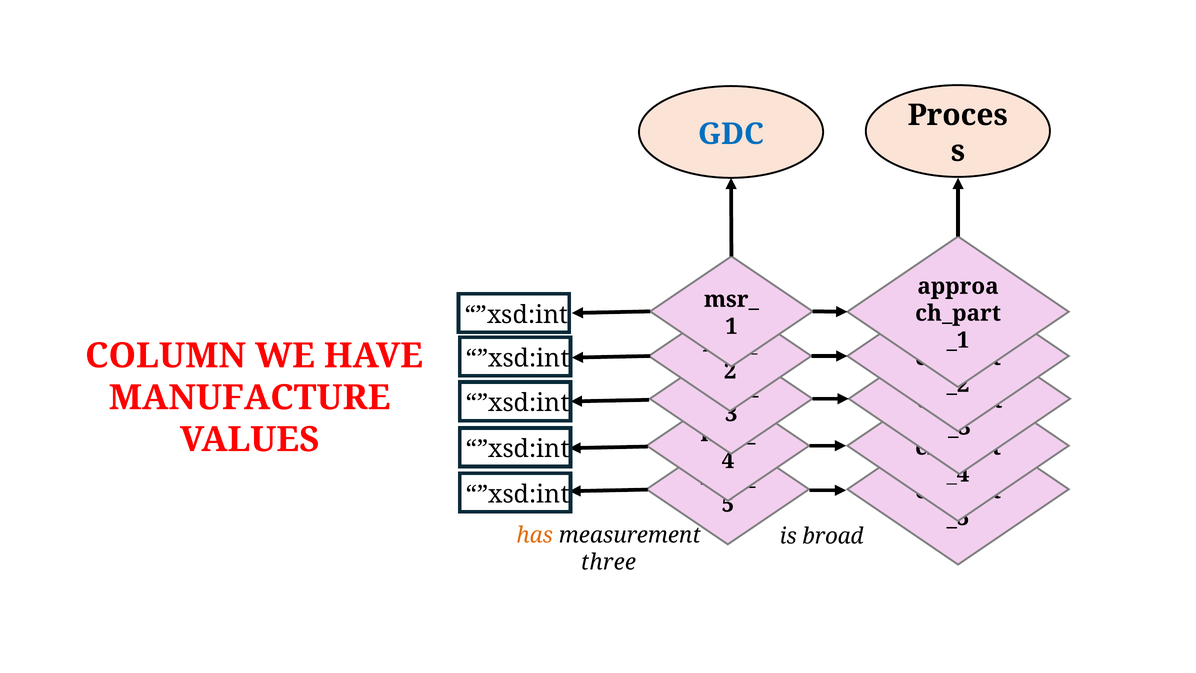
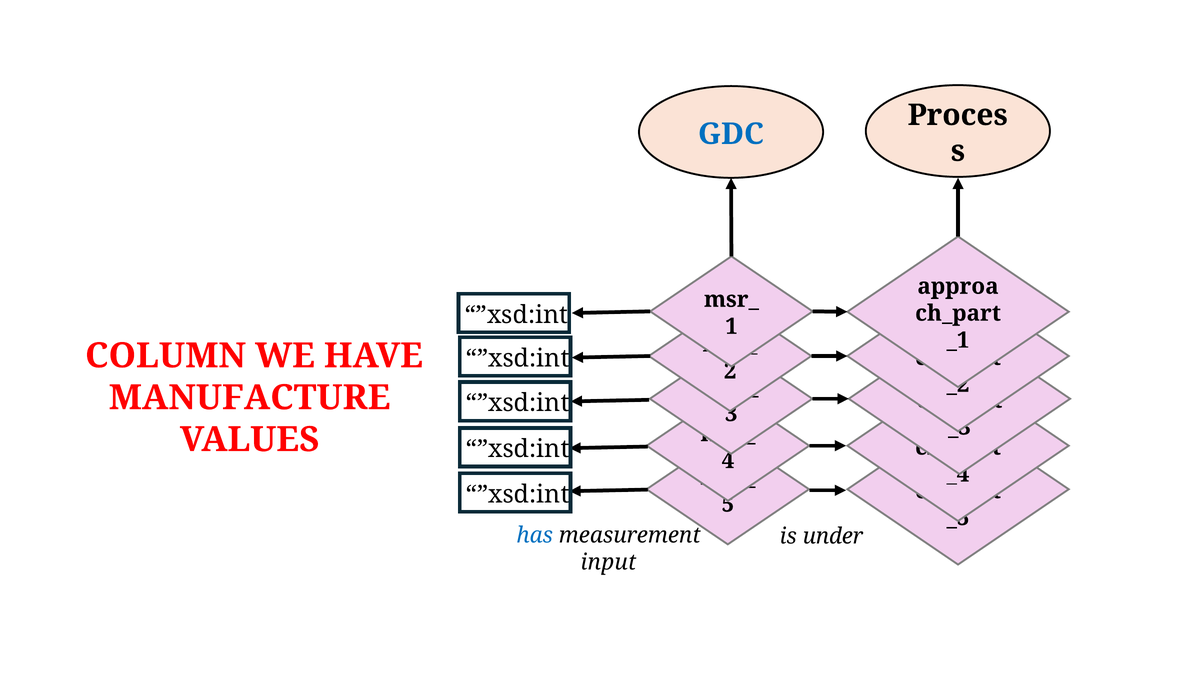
has colour: orange -> blue
broad: broad -> under
three: three -> input
